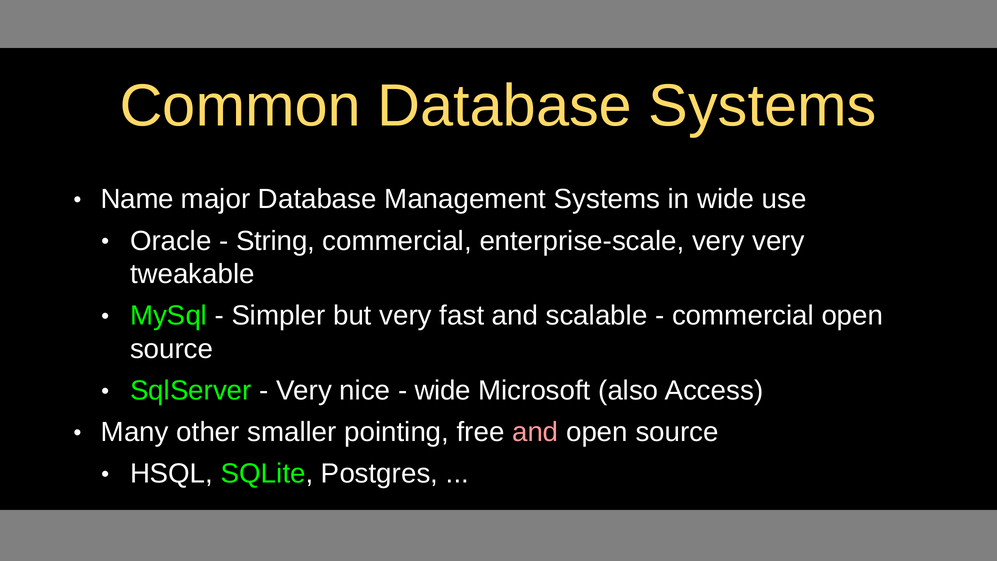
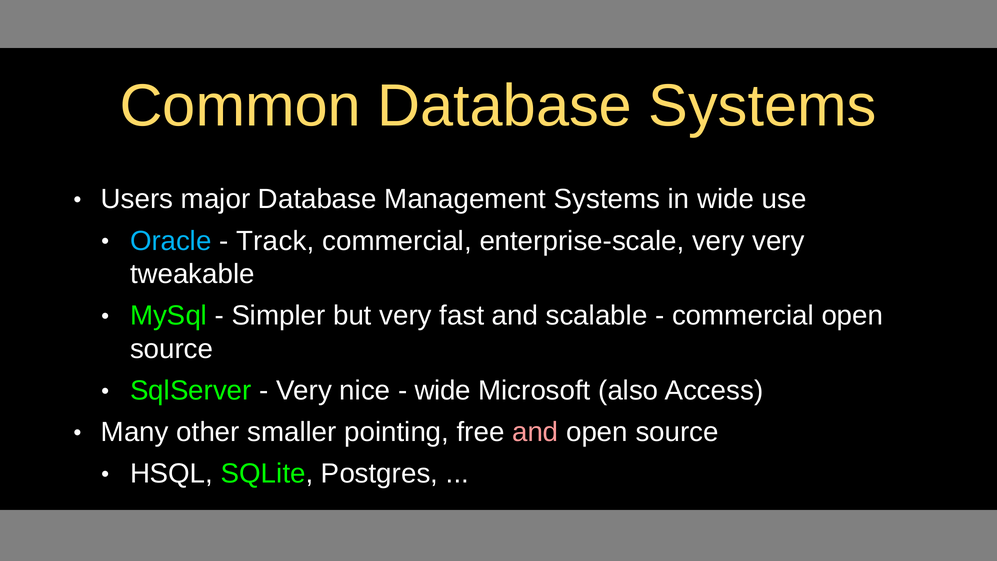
Name: Name -> Users
Oracle colour: white -> light blue
String: String -> Track
